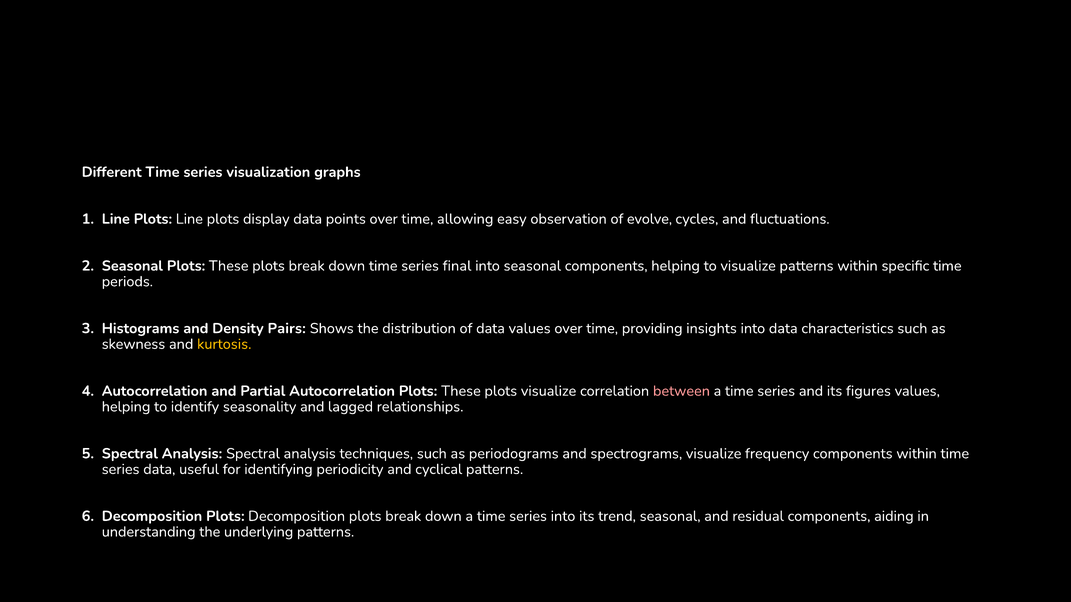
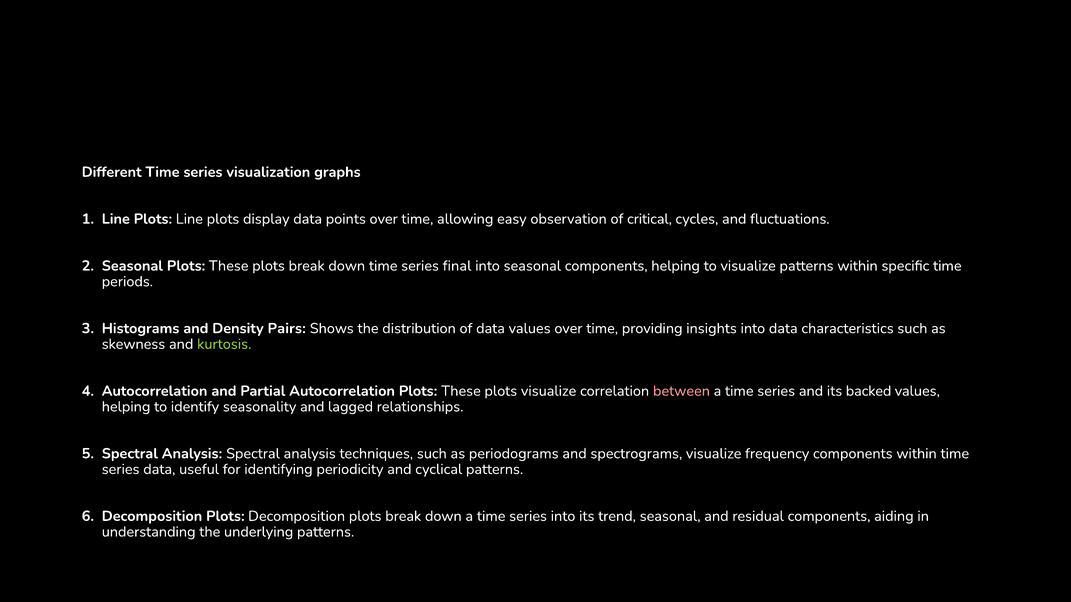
evolve: evolve -> critical
kurtosis colour: yellow -> light green
figures: figures -> backed
